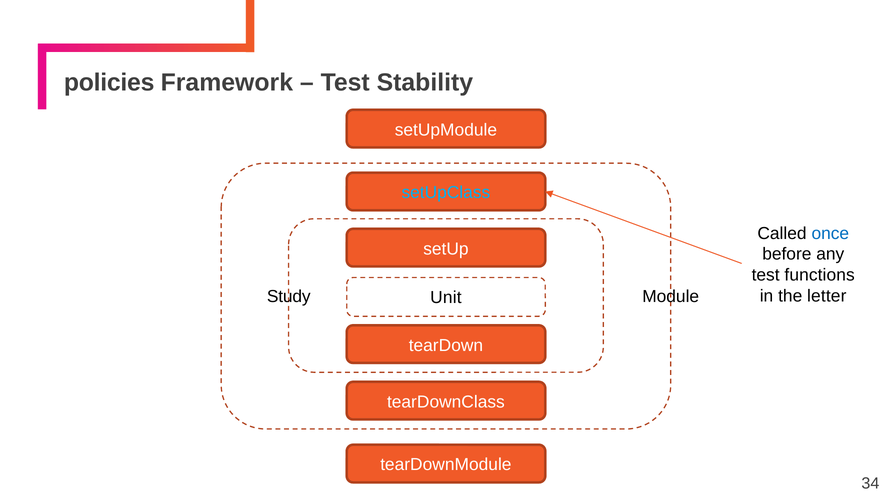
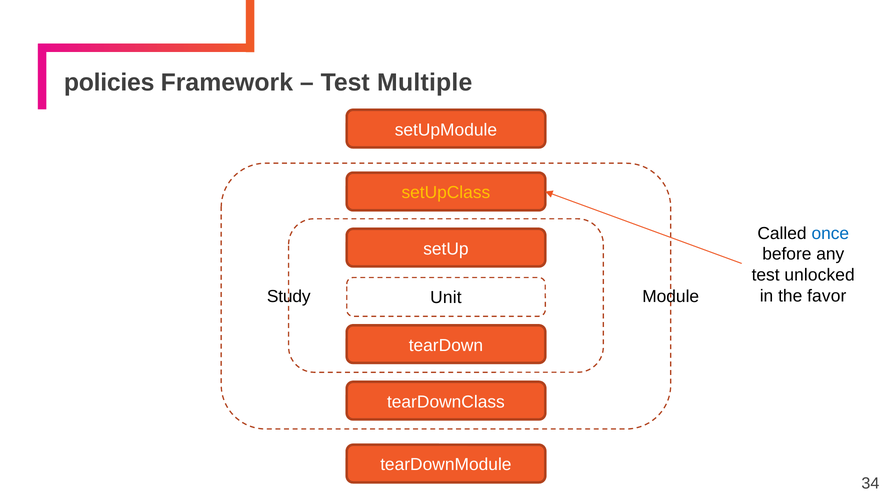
Stability: Stability -> Multiple
setUpClass colour: light blue -> yellow
functions: functions -> unlocked
letter: letter -> favor
